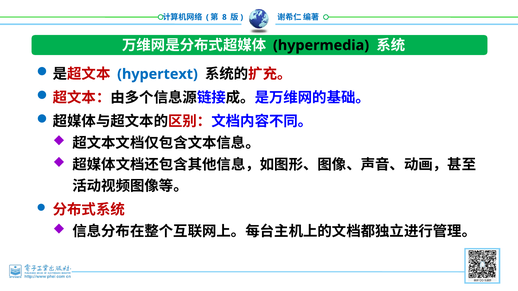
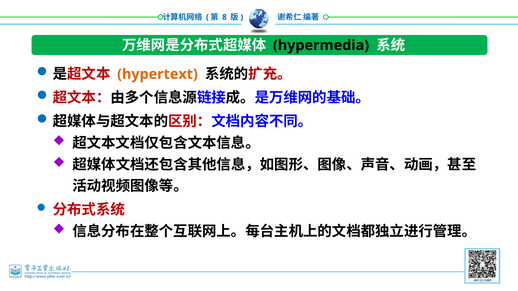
hypertext colour: blue -> orange
